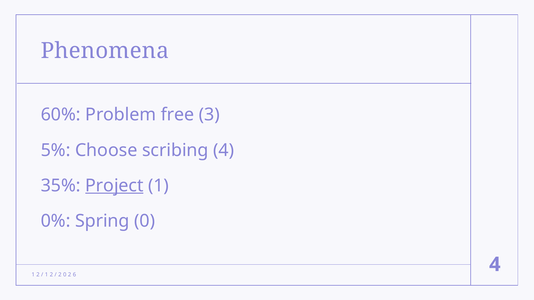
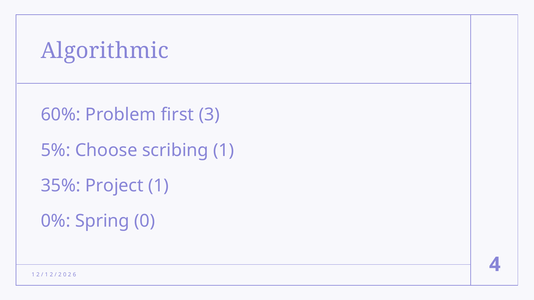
Phenomena: Phenomena -> Algorithmic
free: free -> first
scribing 4: 4 -> 1
Project underline: present -> none
